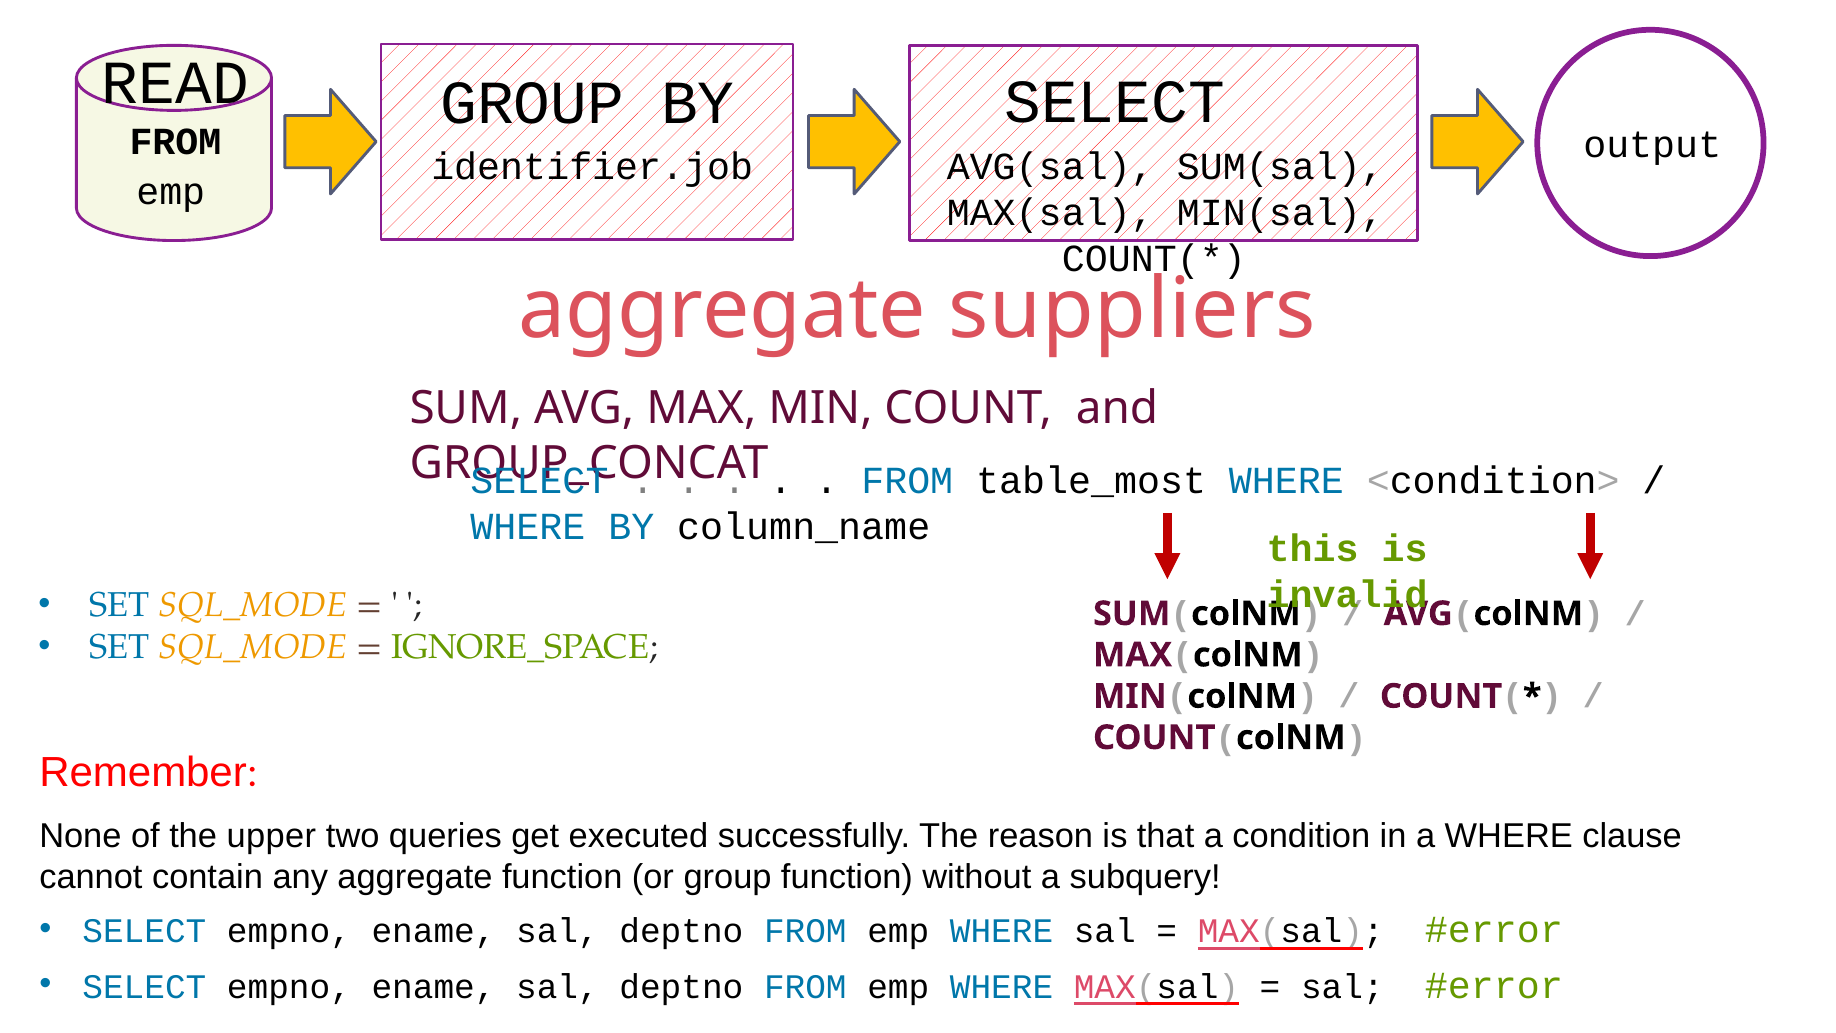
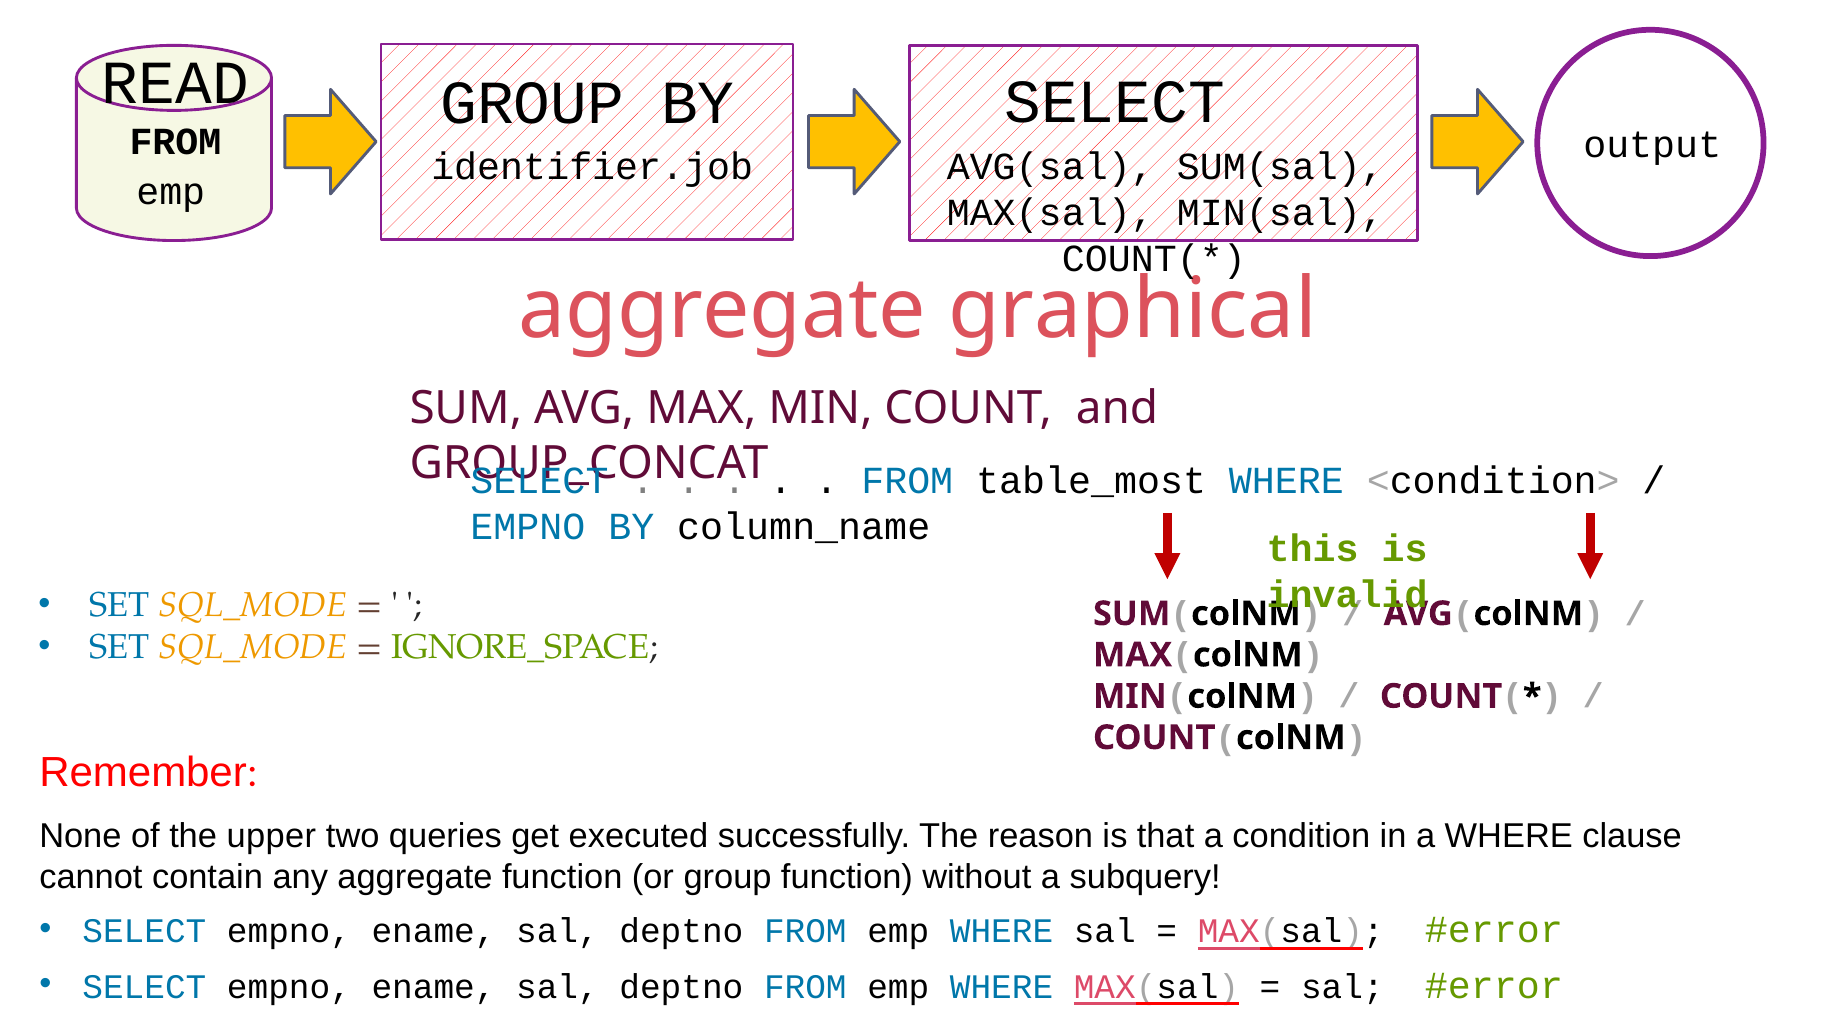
suppliers: suppliers -> graphical
WHERE at (528, 527): WHERE -> EMPNO
